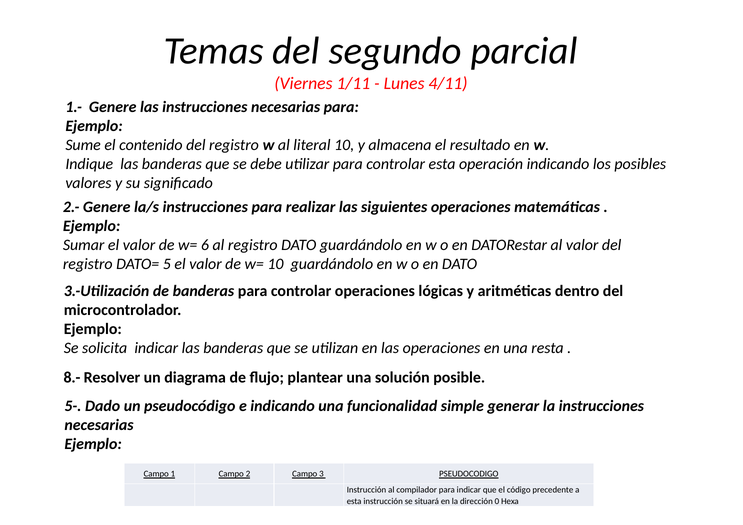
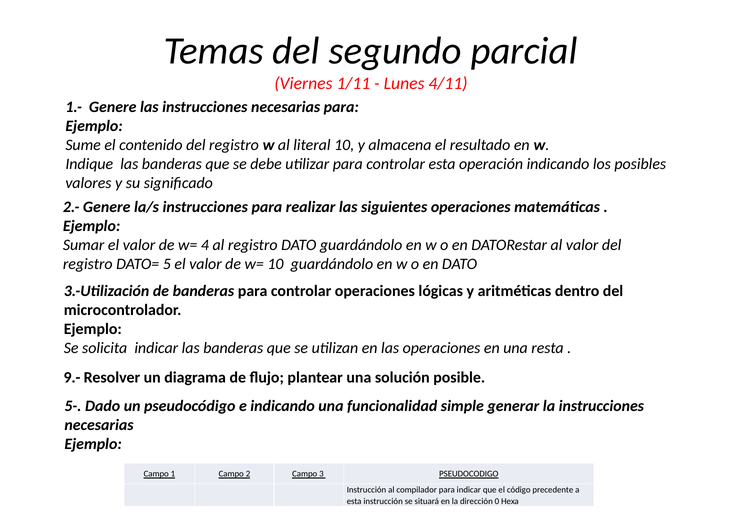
6: 6 -> 4
8.-: 8.- -> 9.-
